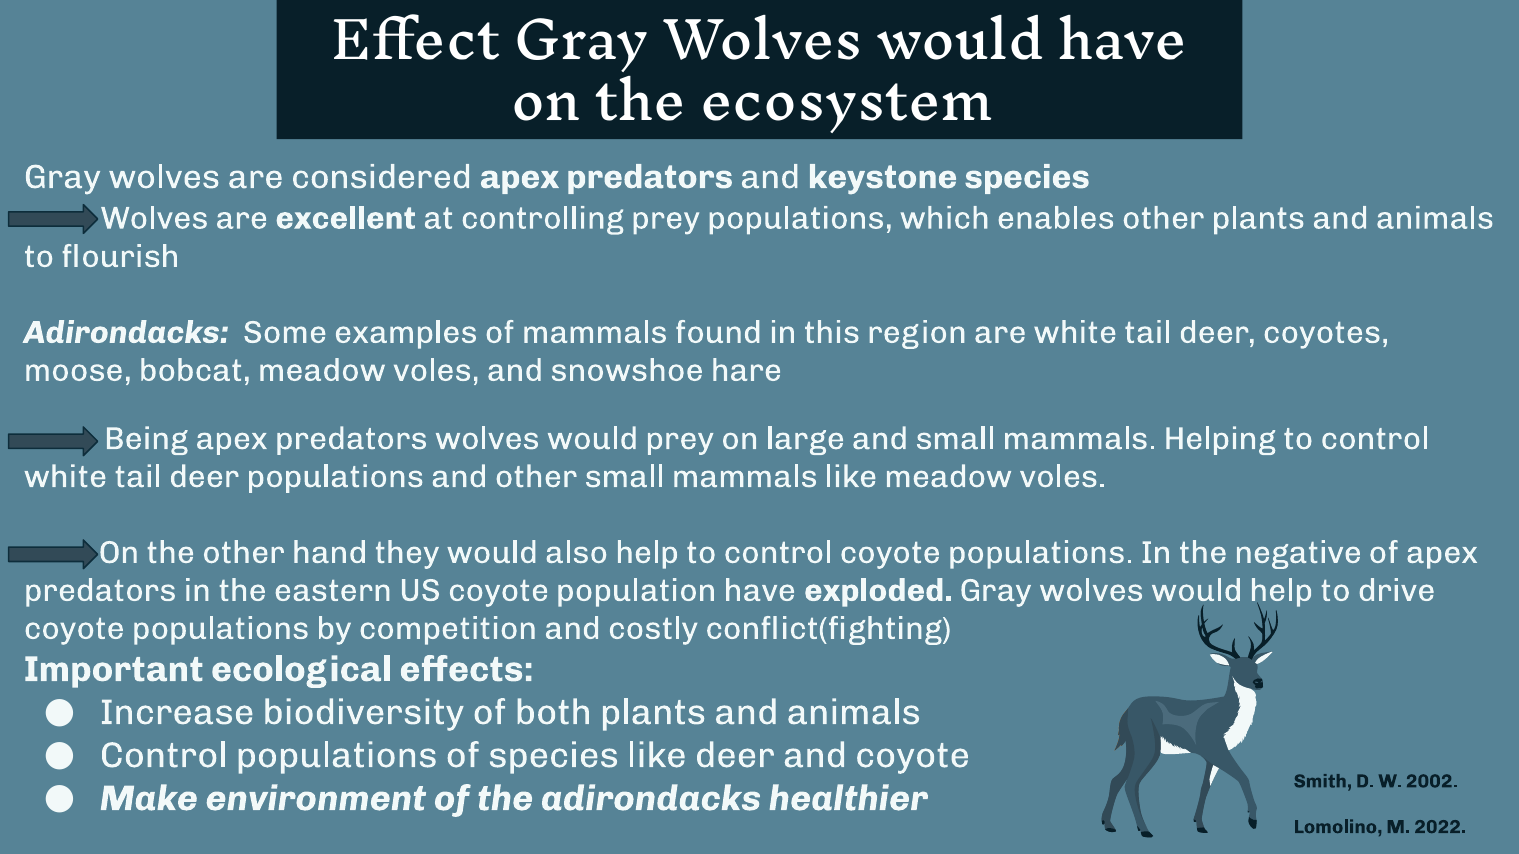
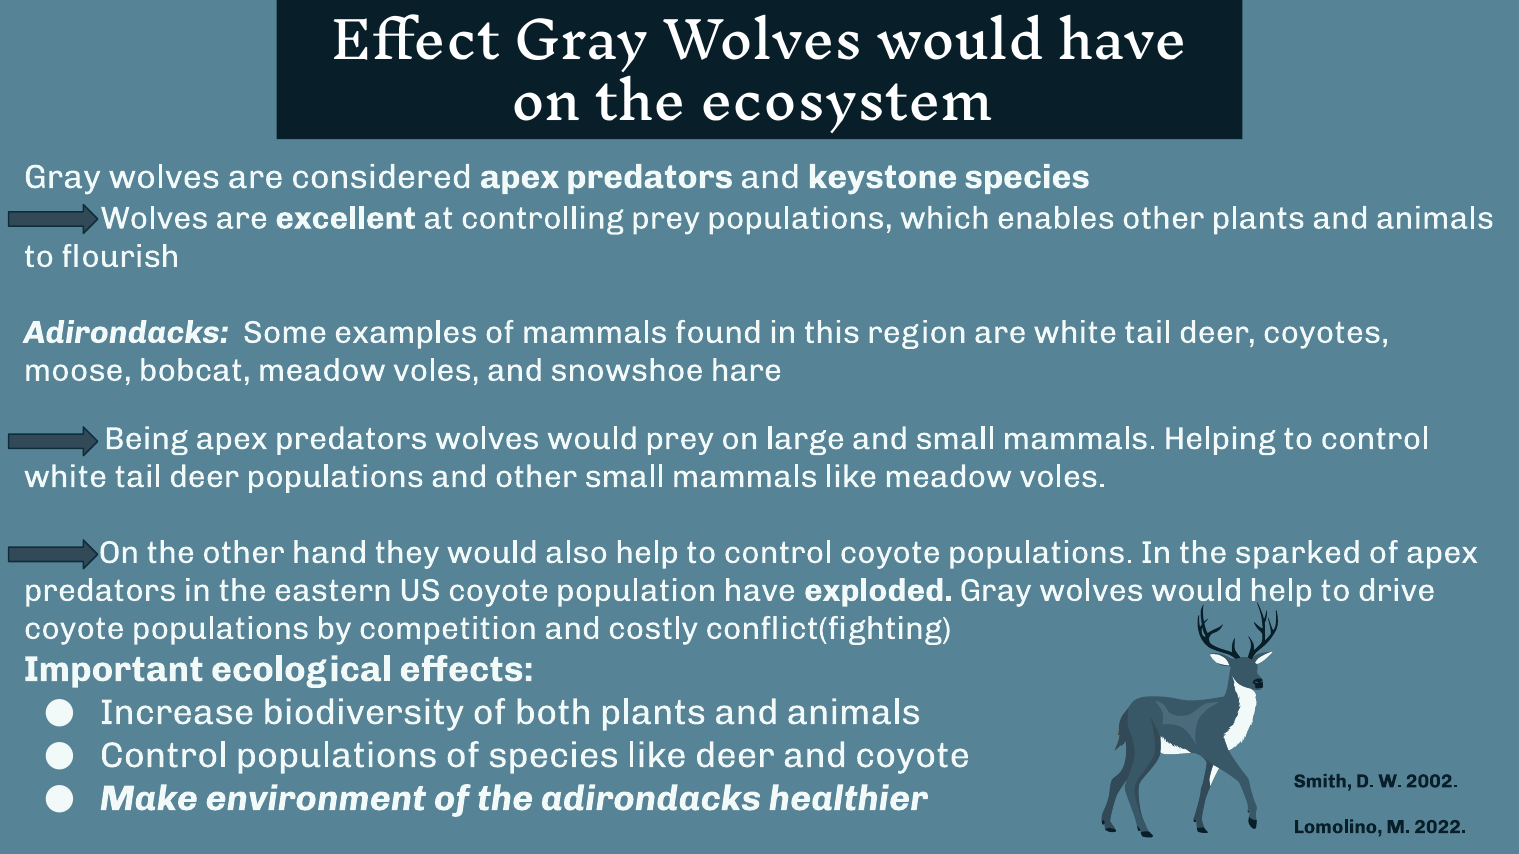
negative: negative -> sparked
